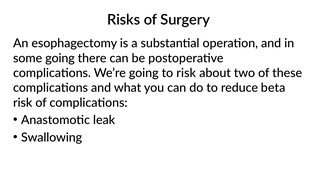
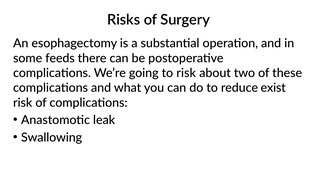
some going: going -> feeds
beta: beta -> exist
